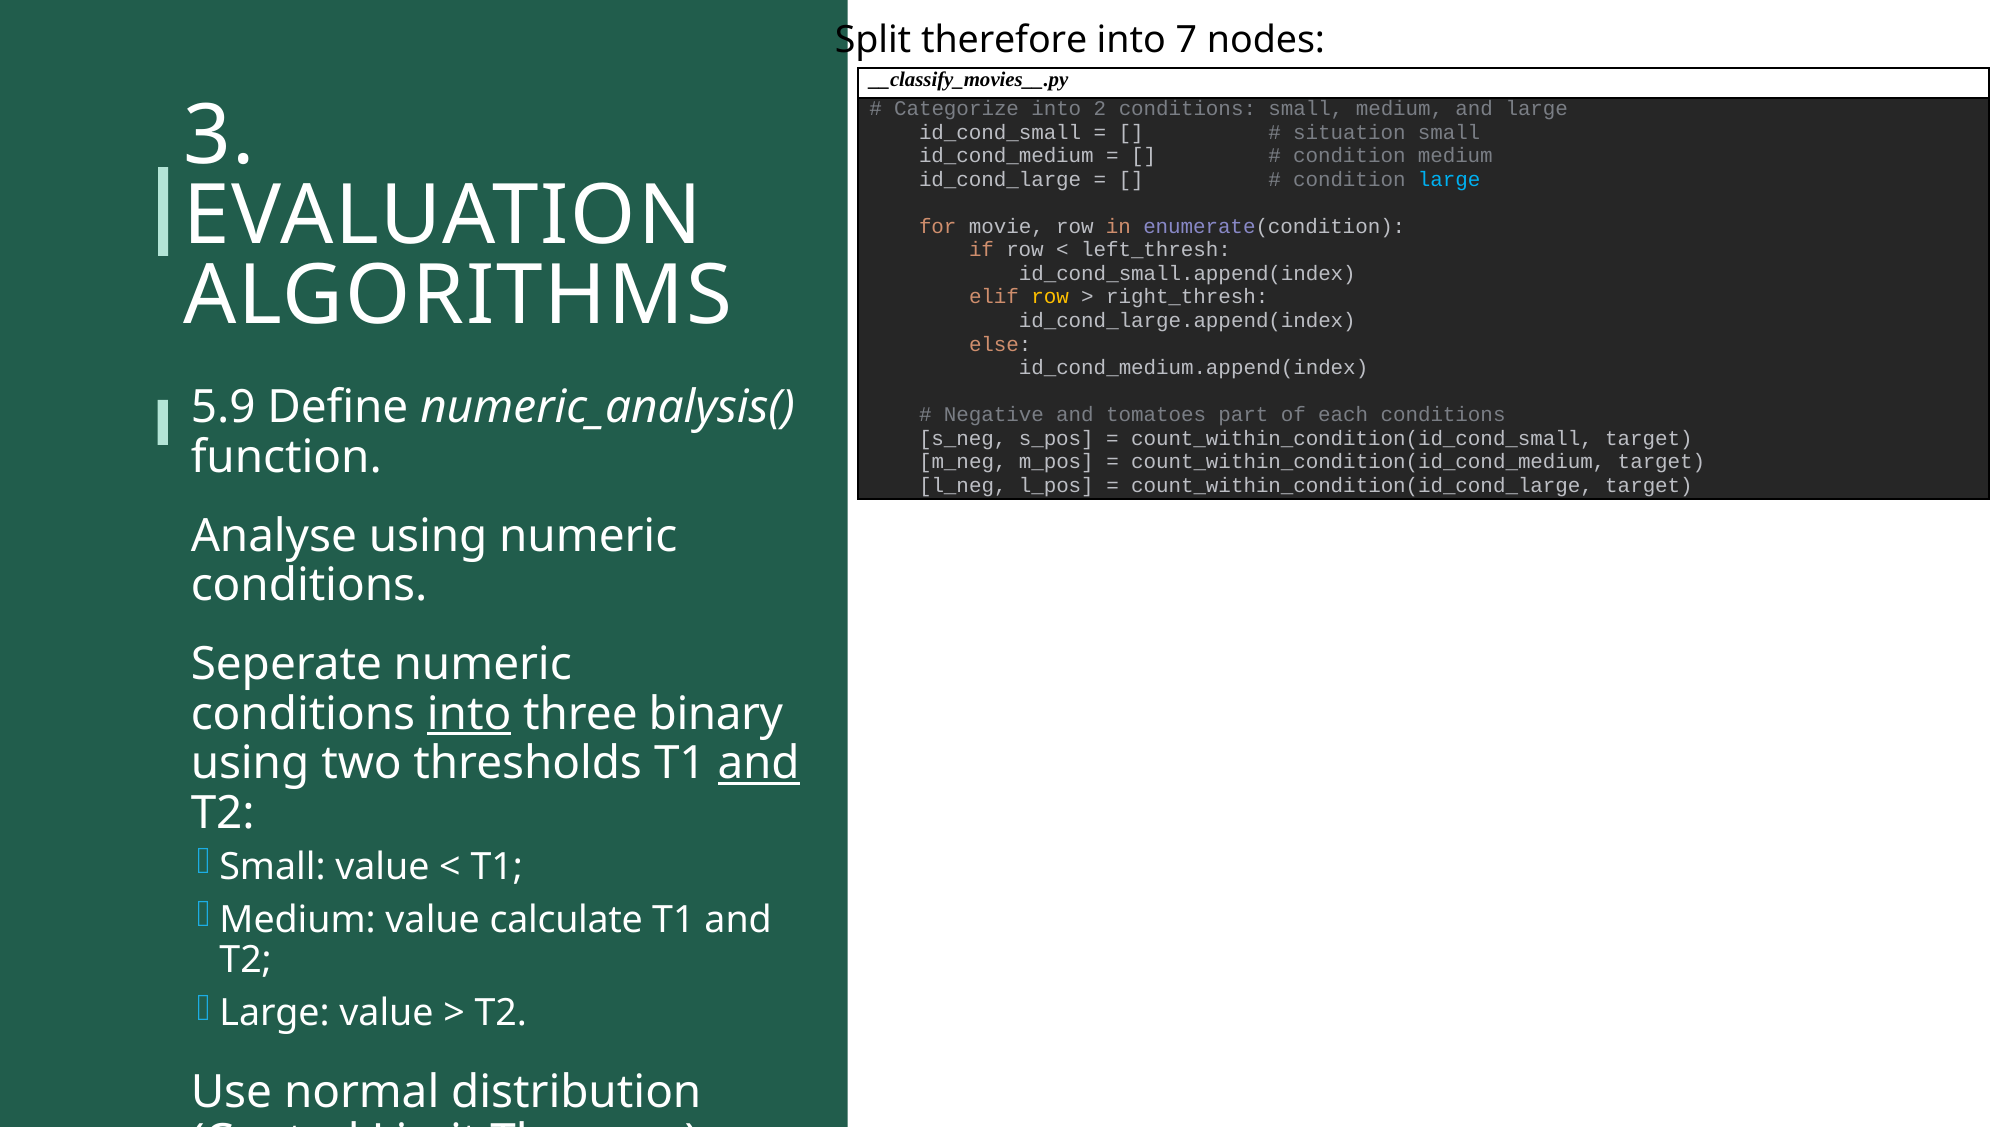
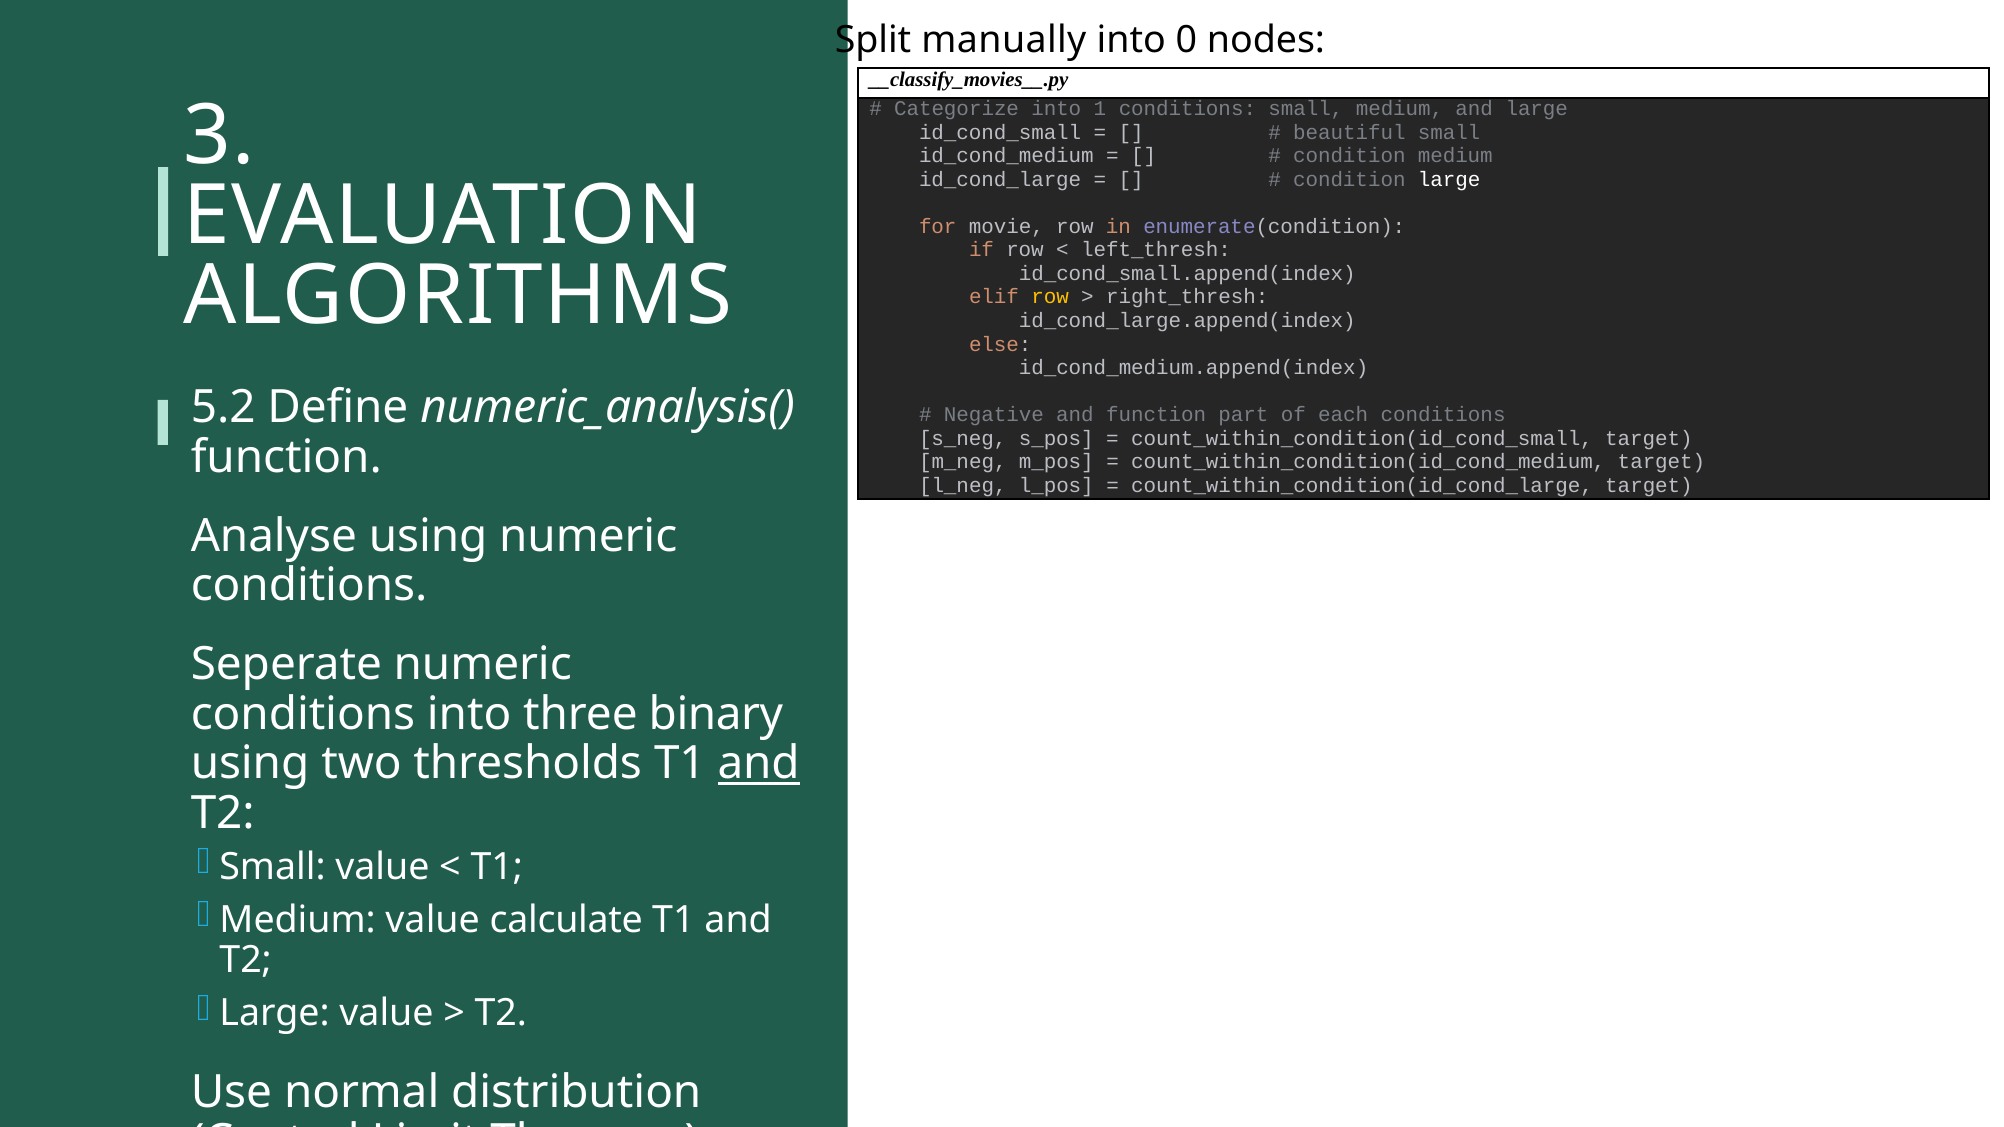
therefore: therefore -> manually
7: 7 -> 0
2: 2 -> 1
situation: situation -> beautiful
large at (1449, 179) colour: light blue -> white
5.9: 5.9 -> 5.2
and tomatoes: tomatoes -> function
into at (469, 714) underline: present -> none
